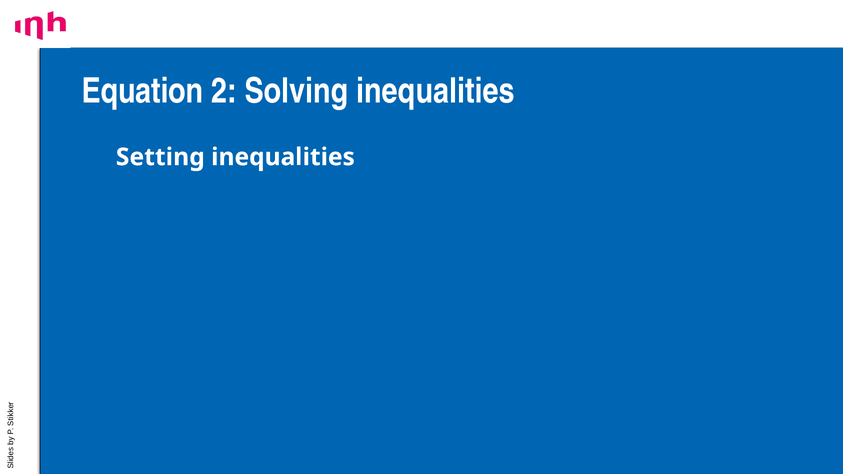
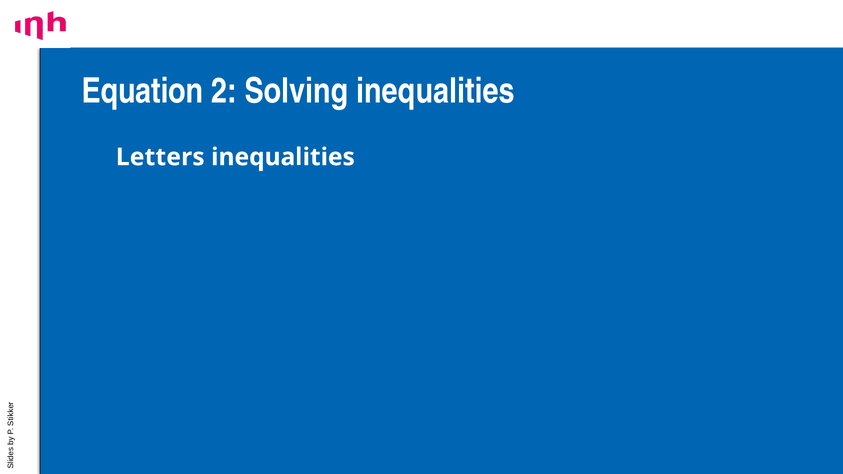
Setting: Setting -> Letters
